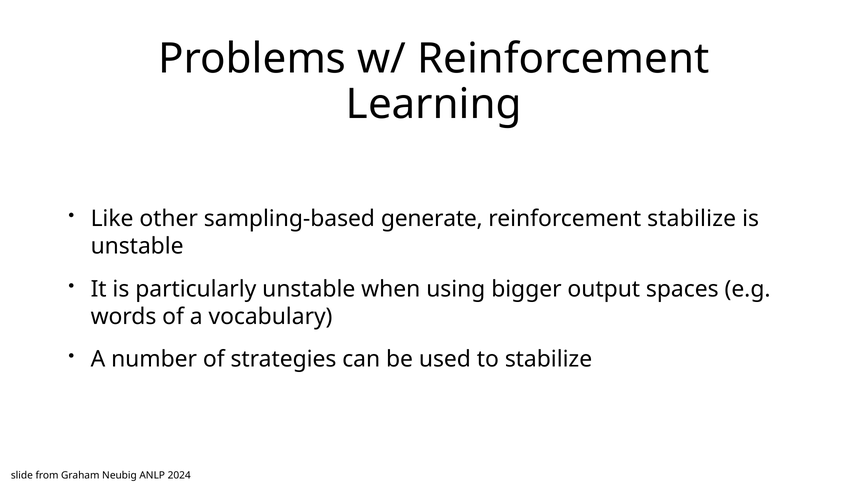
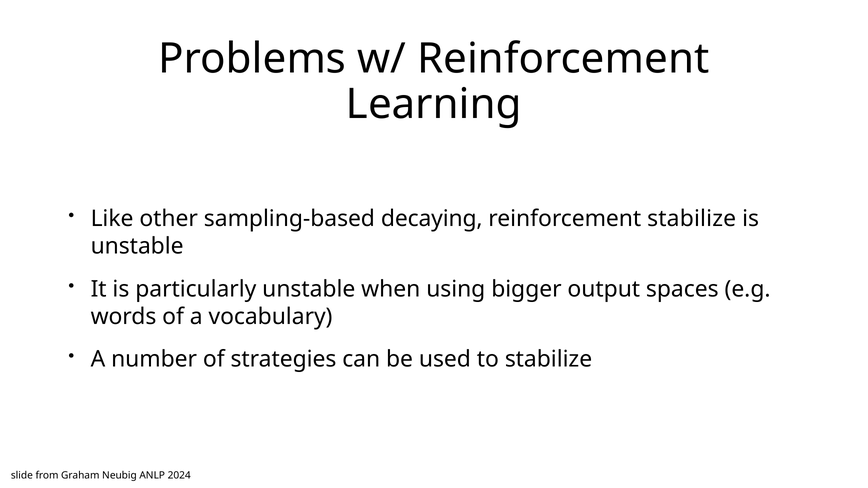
generate: generate -> decaying
